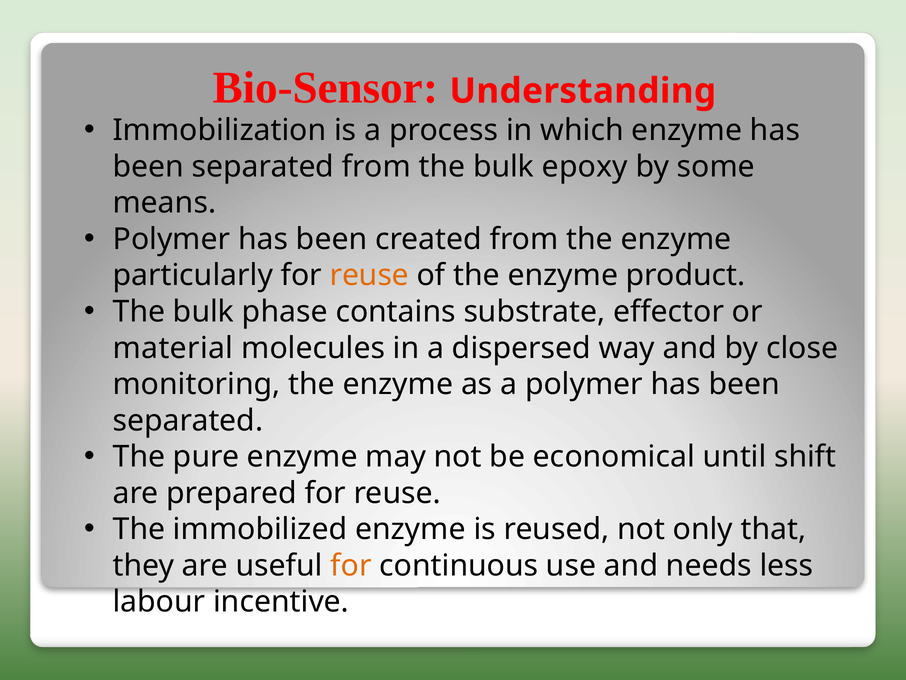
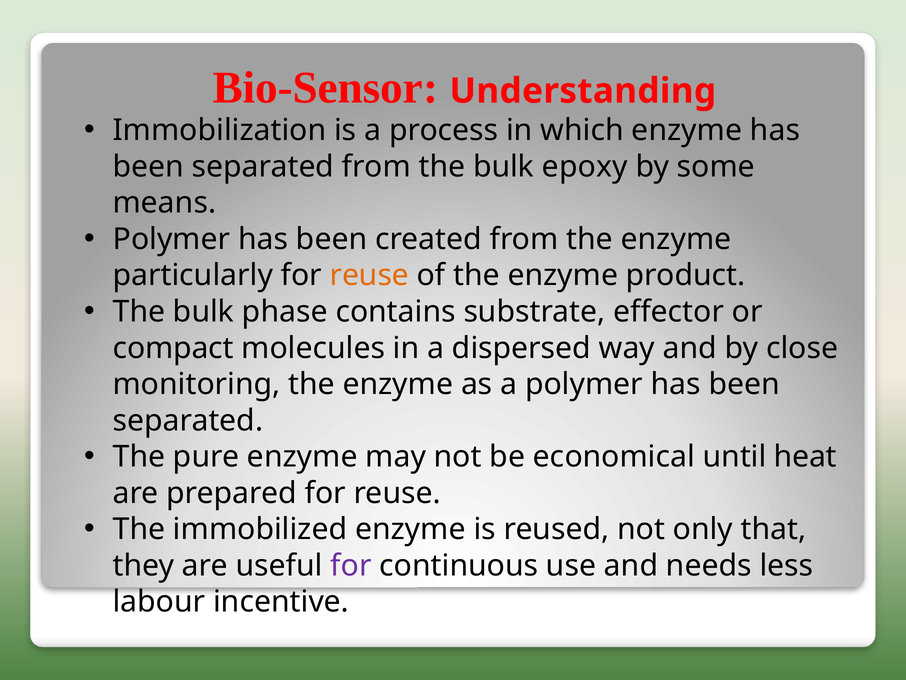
material: material -> compact
shift: shift -> heat
for at (351, 565) colour: orange -> purple
